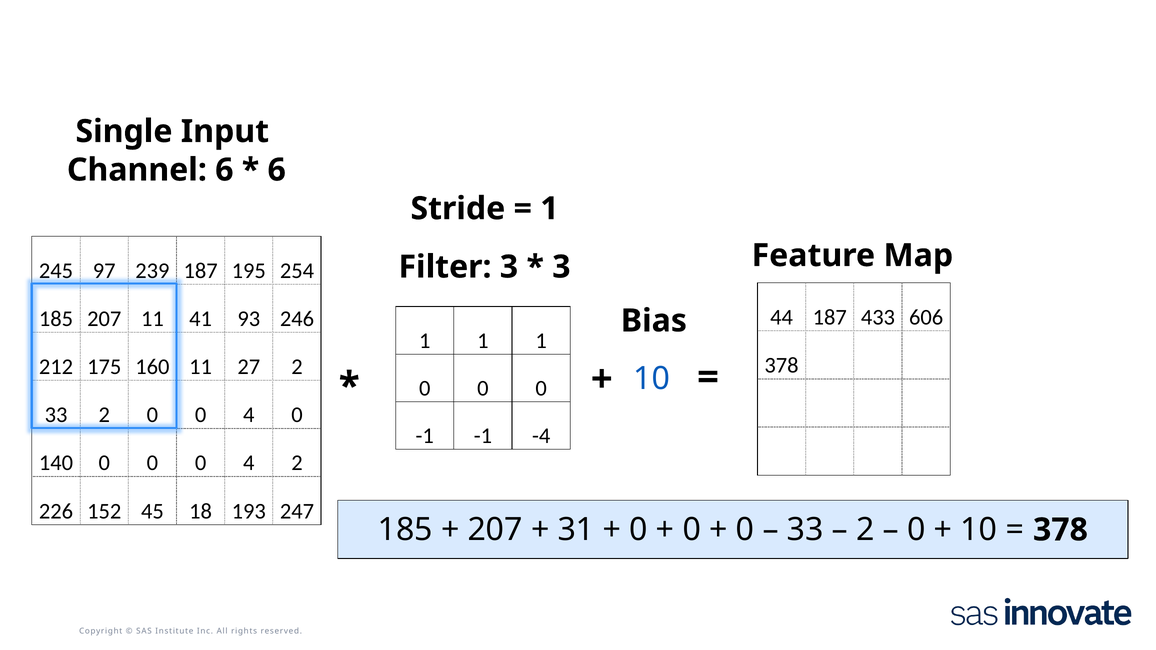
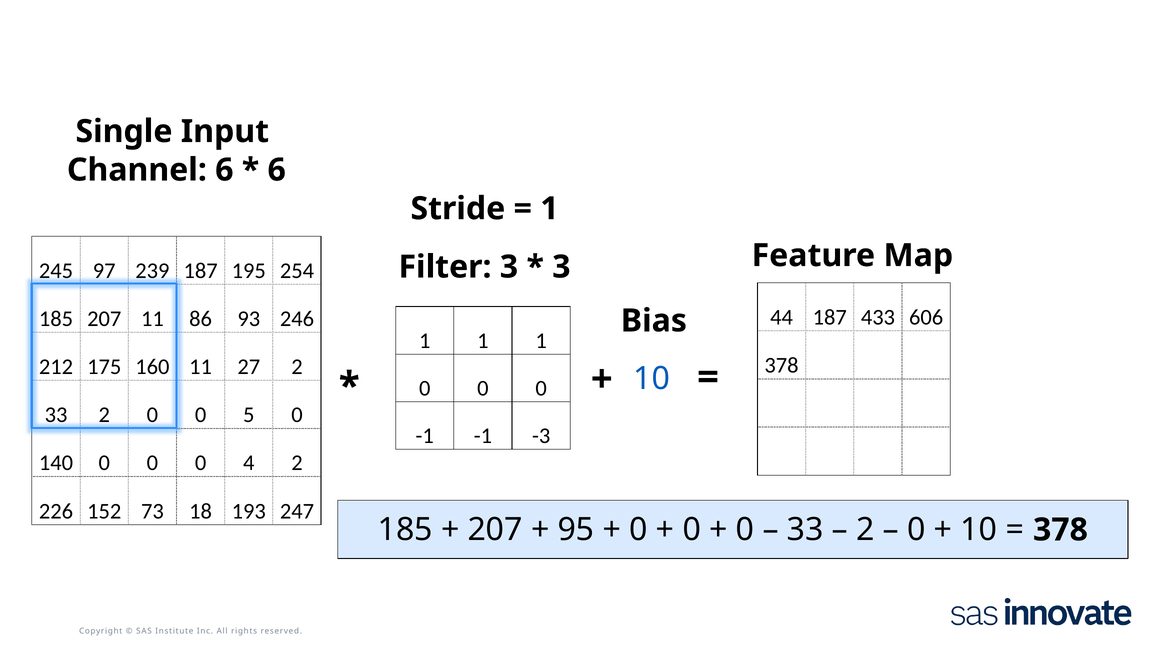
41: 41 -> 86
4 at (249, 415): 4 -> 5
-4: -4 -> -3
45: 45 -> 73
31: 31 -> 95
